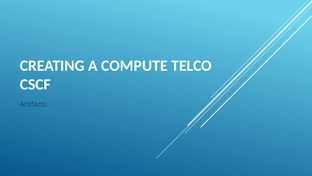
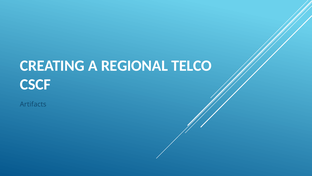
COMPUTE: COMPUTE -> REGIONAL
